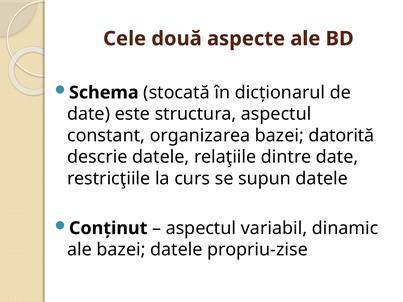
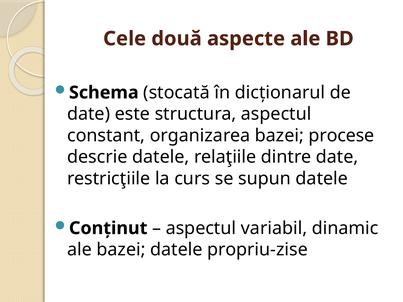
datorită: datorită -> procese
